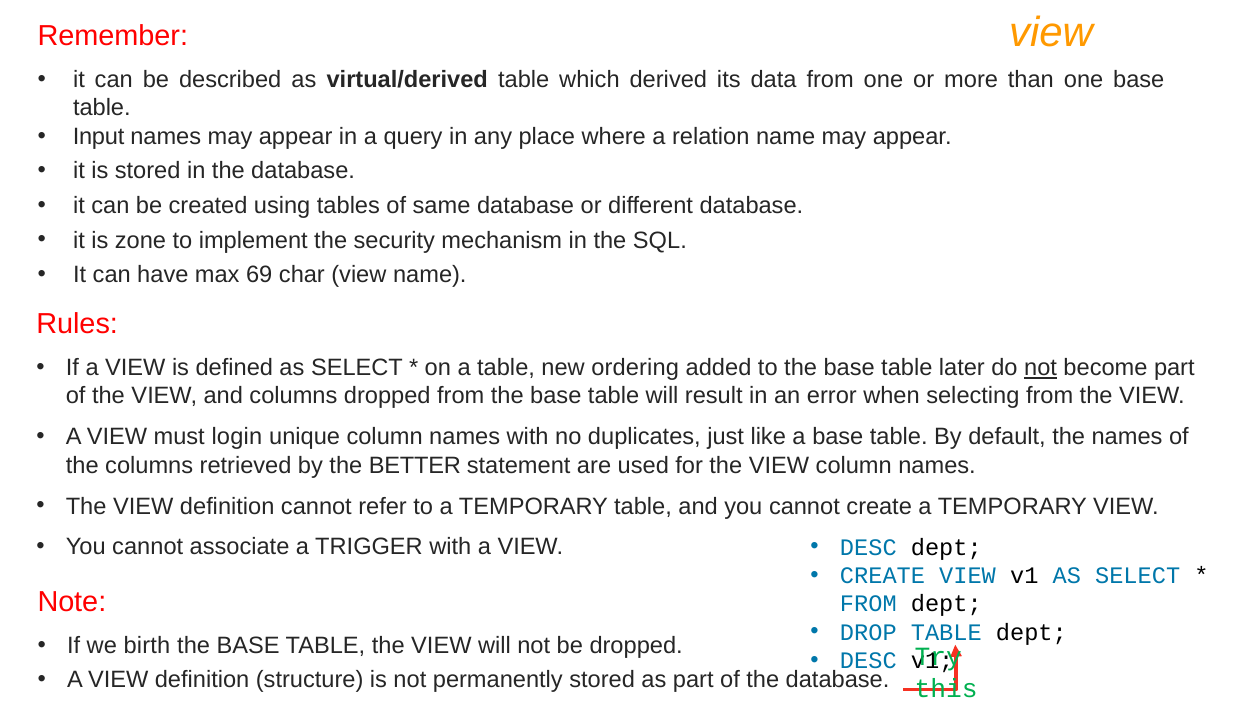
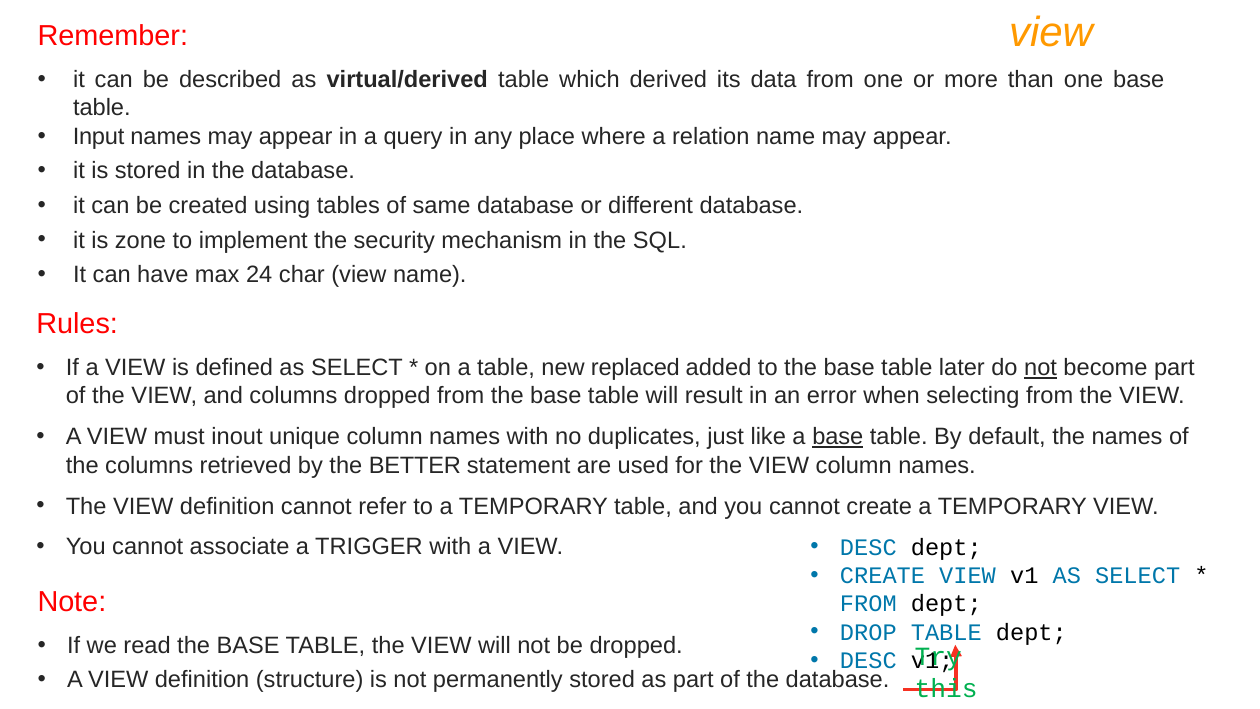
69: 69 -> 24
ordering: ordering -> replaced
login: login -> inout
base at (838, 437) underline: none -> present
birth: birth -> read
